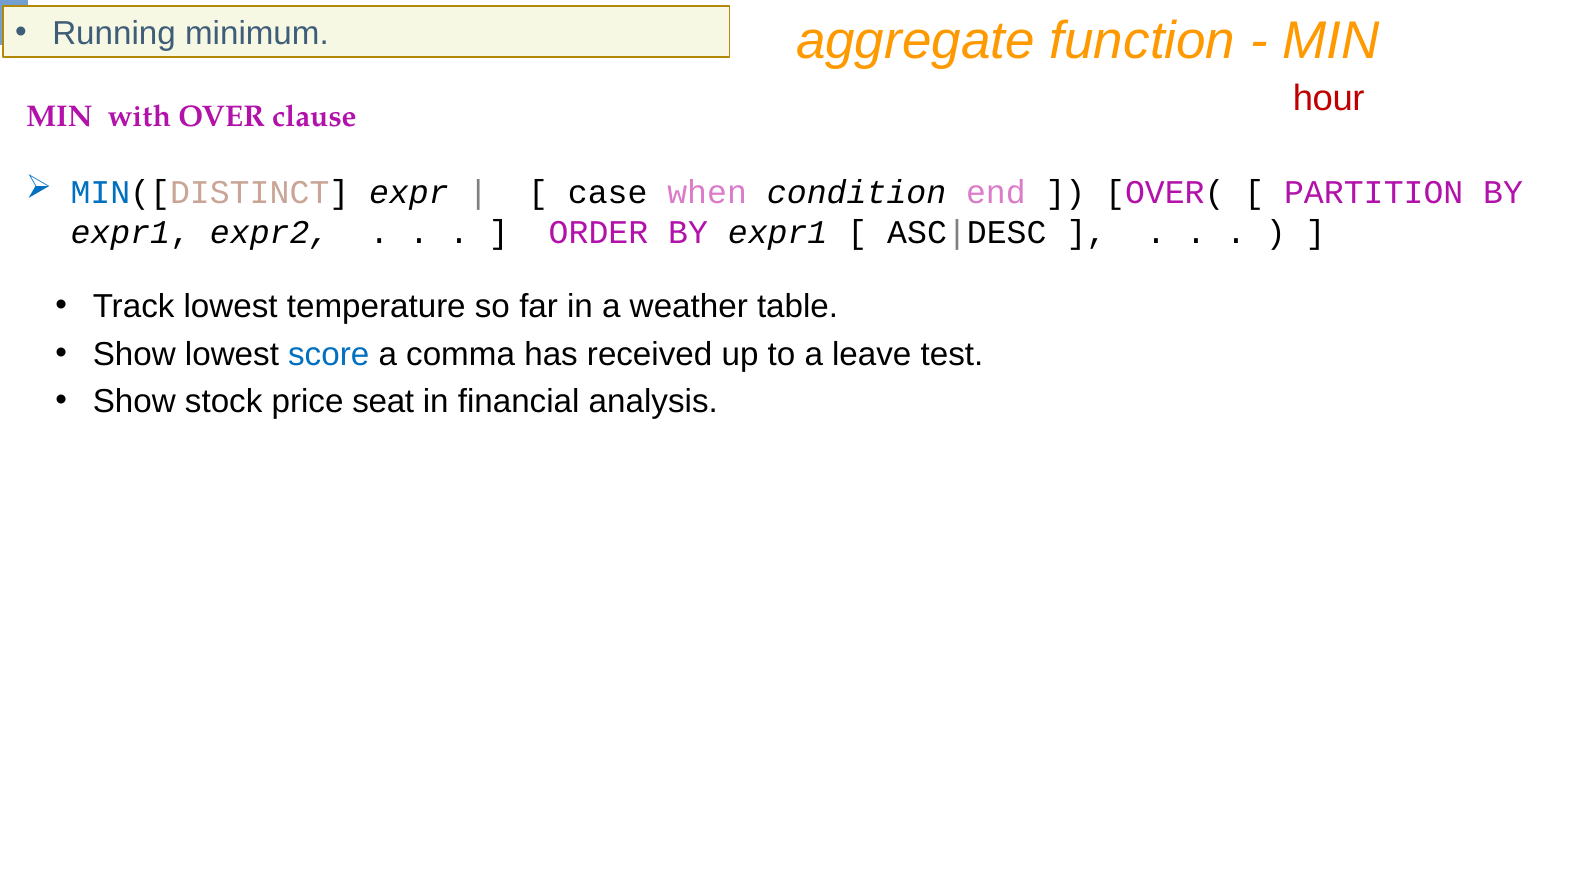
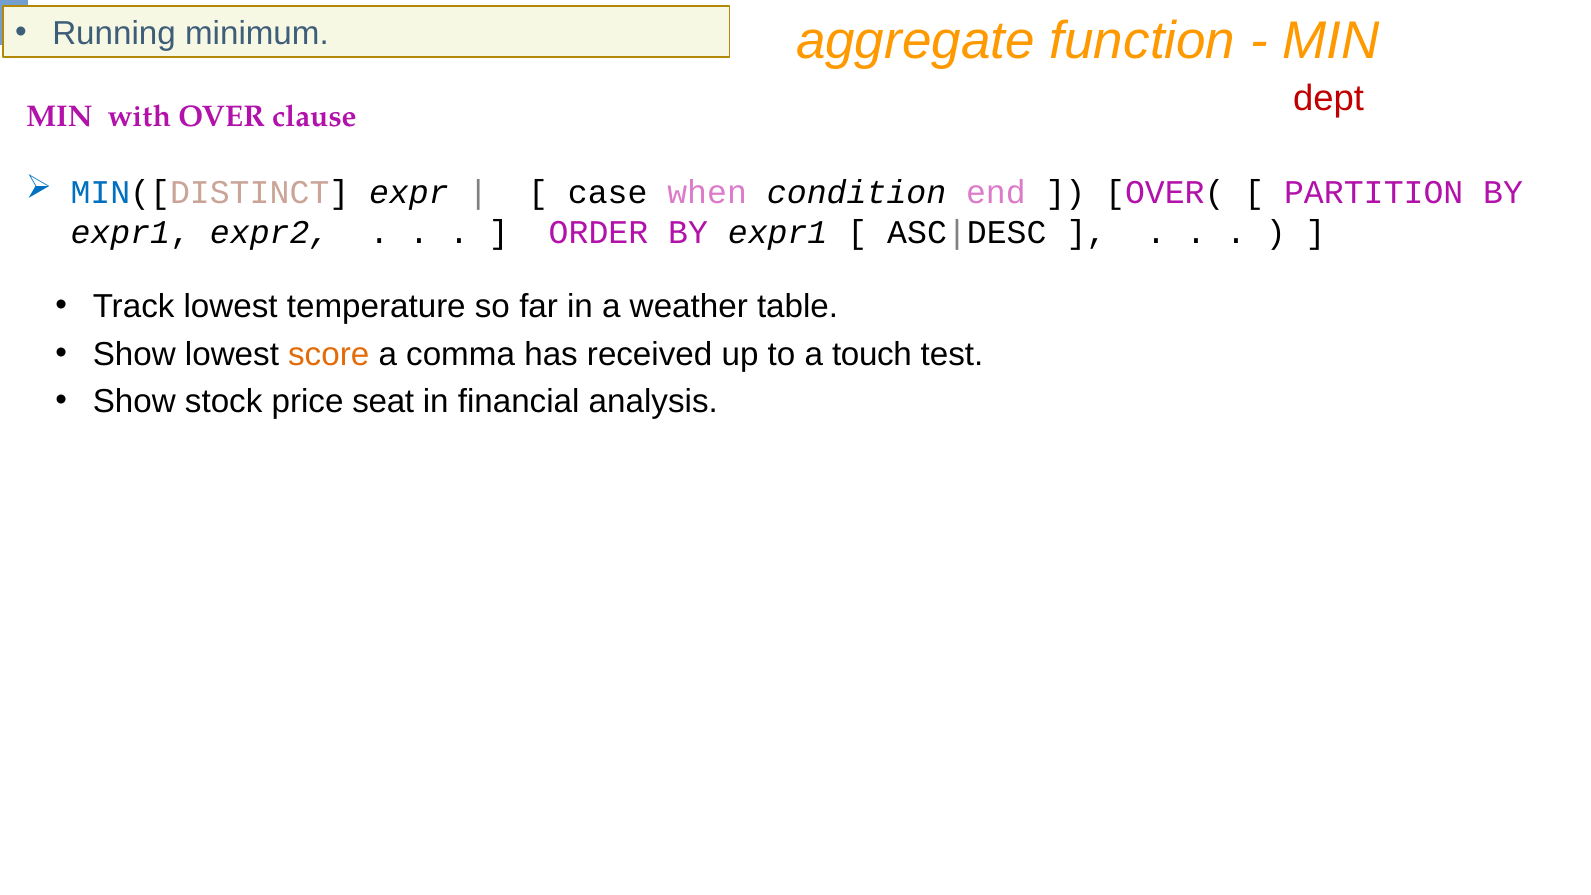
hour: hour -> dept
score colour: blue -> orange
leave: leave -> touch
